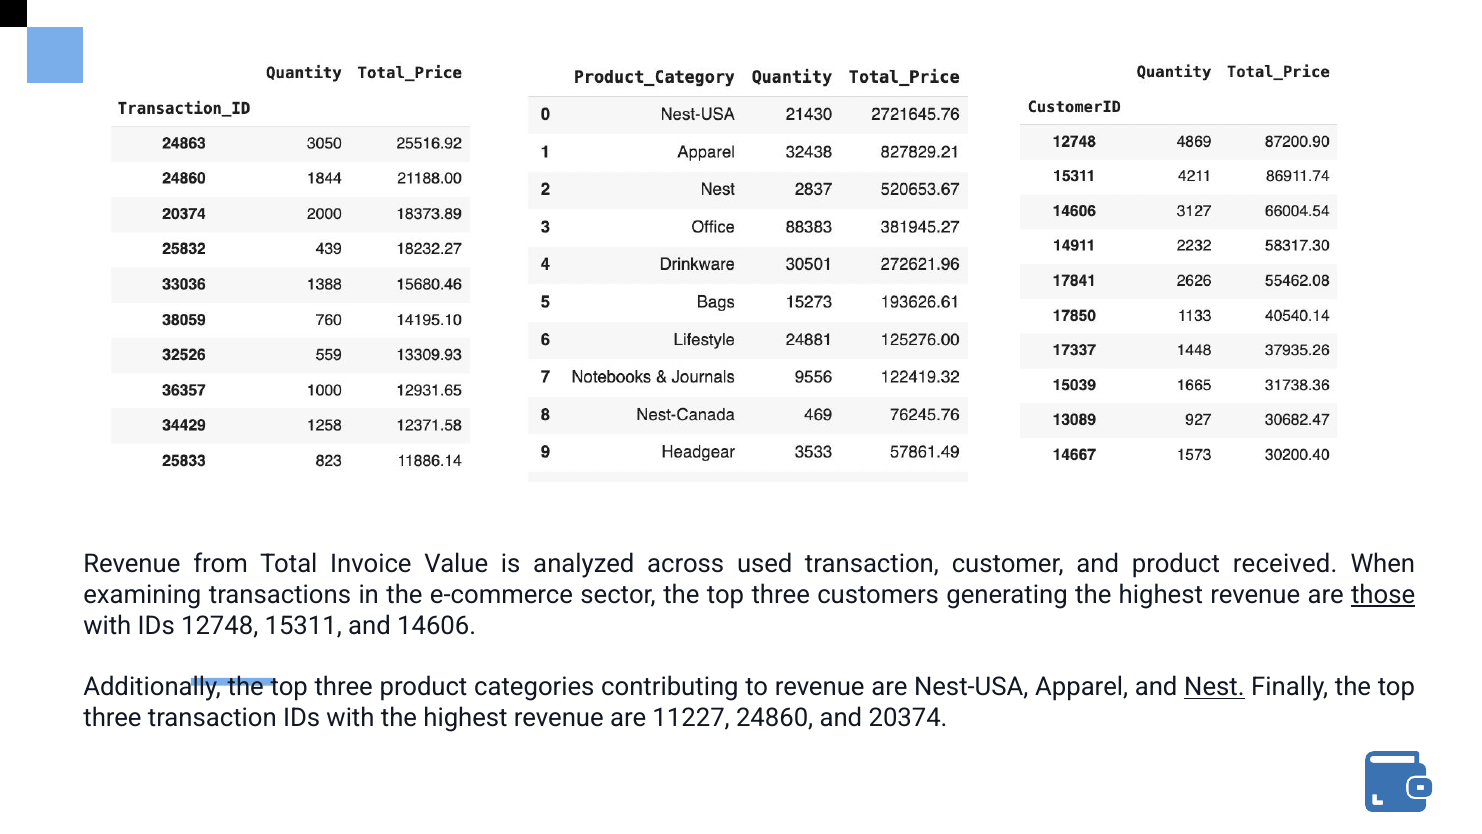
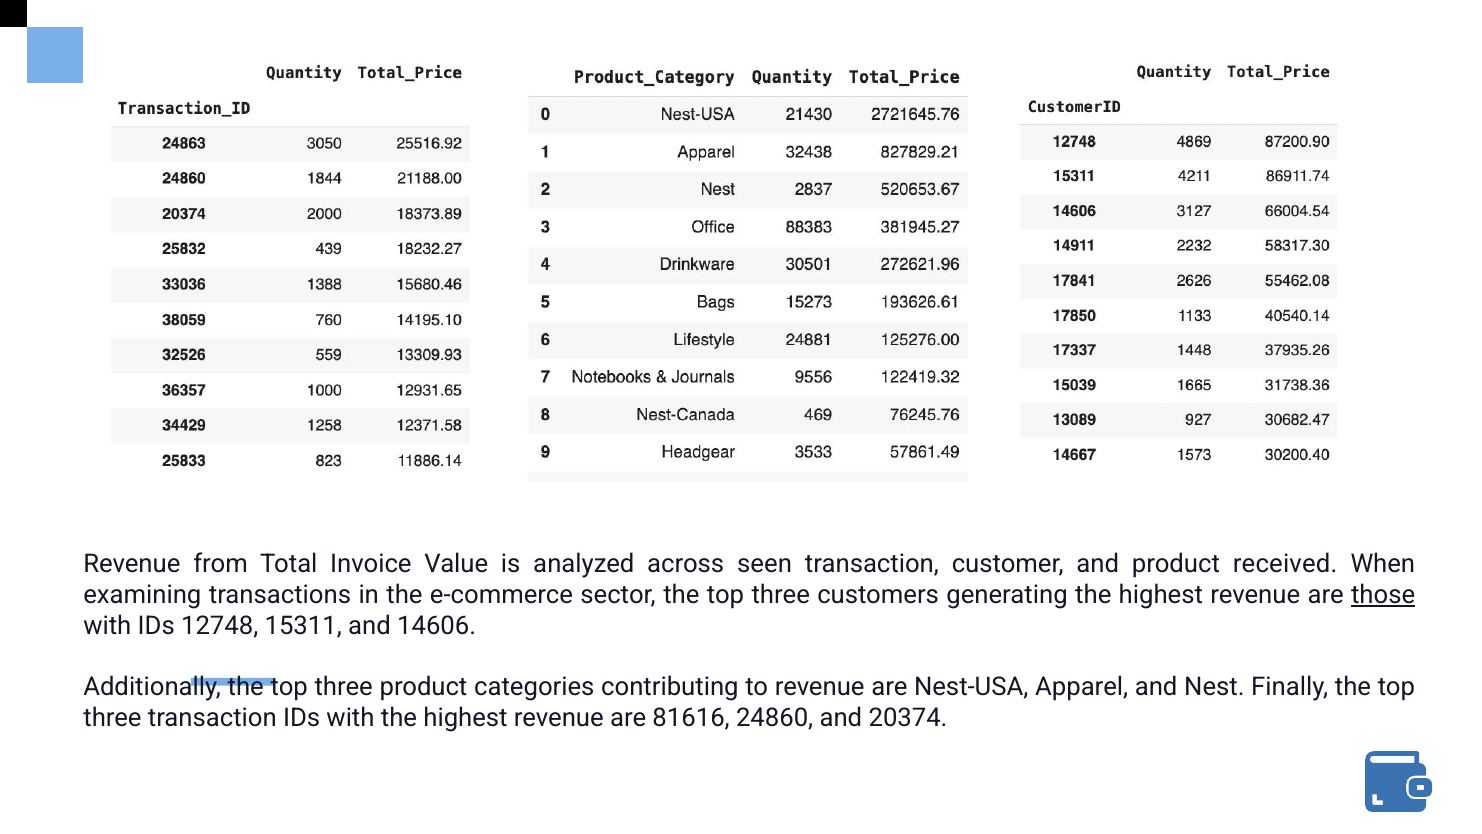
used: used -> seen
Nest underline: present -> none
11227: 11227 -> 81616
